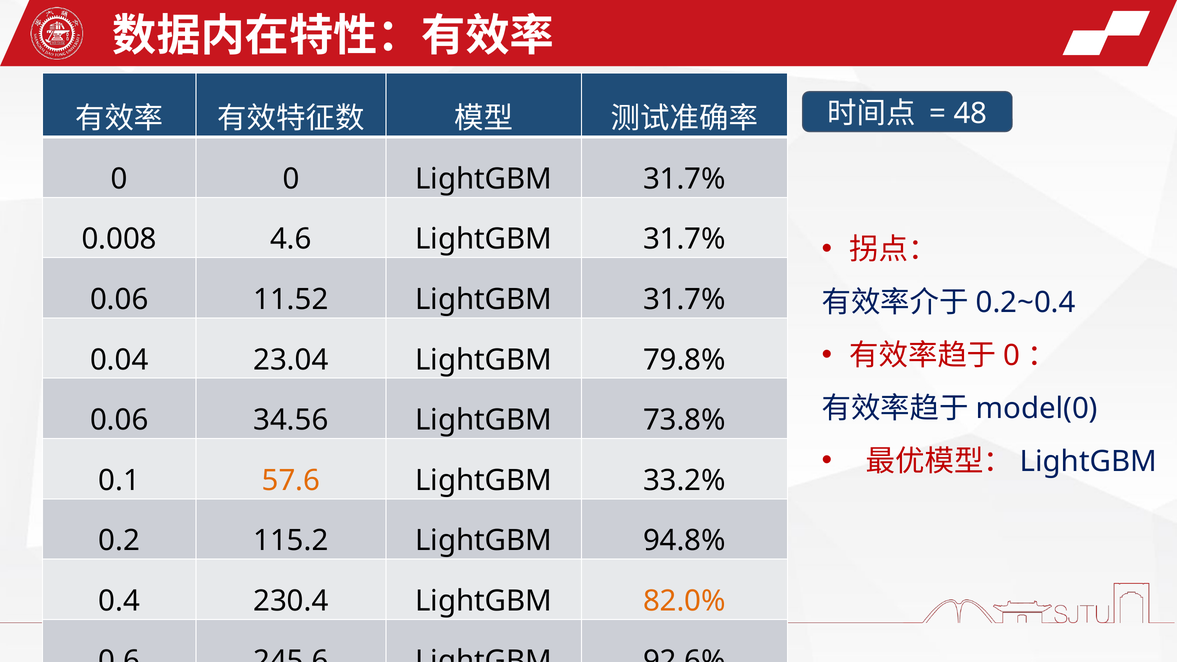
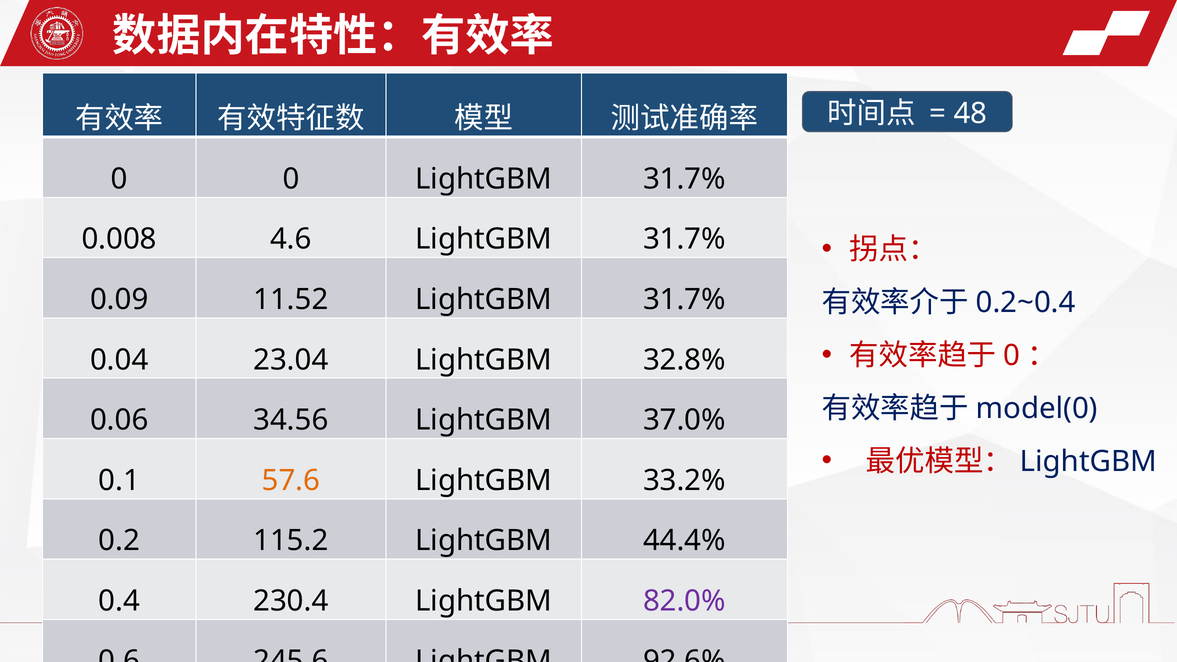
0.06 at (119, 300): 0.06 -> 0.09
79.8%: 79.8% -> 32.8%
73.8%: 73.8% -> 37.0%
94.8%: 94.8% -> 44.4%
82.0% colour: orange -> purple
